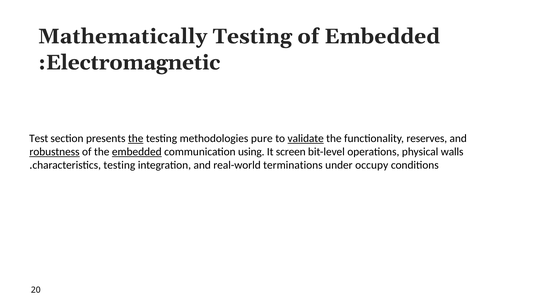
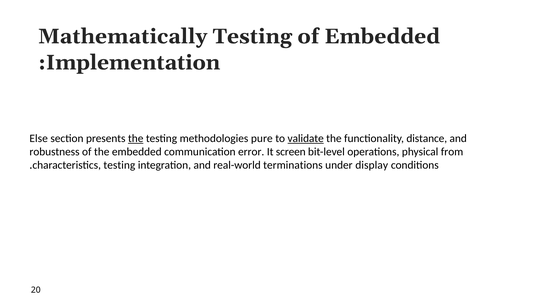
Electromagnetic: Electromagnetic -> Implementation
Test: Test -> Else
reserves: reserves -> distance
robustness underline: present -> none
embedded at (137, 152) underline: present -> none
using: using -> error
walls: walls -> from
occupy: occupy -> display
